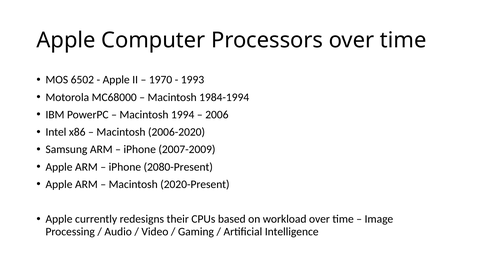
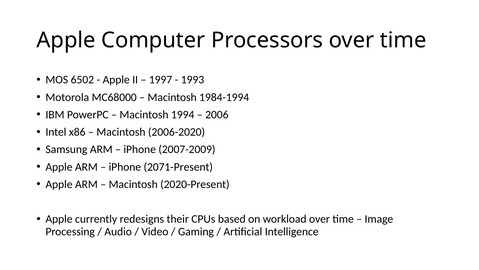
1970: 1970 -> 1997
2080-Present: 2080-Present -> 2071-Present
